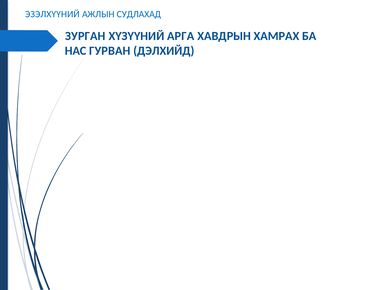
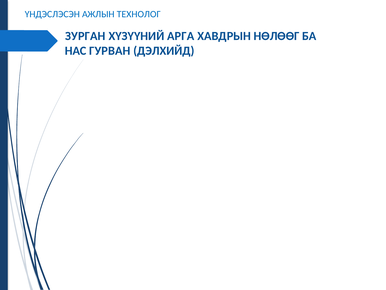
ЭЗЭЛХҮҮНИЙ: ЭЗЭЛХҮҮНИЙ -> ҮНДЭСЛЭСЭН
СУДЛАХАД: СУДЛАХАД -> ТЕХНОЛОГ
ХАМРАХ: ХАМРАХ -> НӨЛӨӨГ
